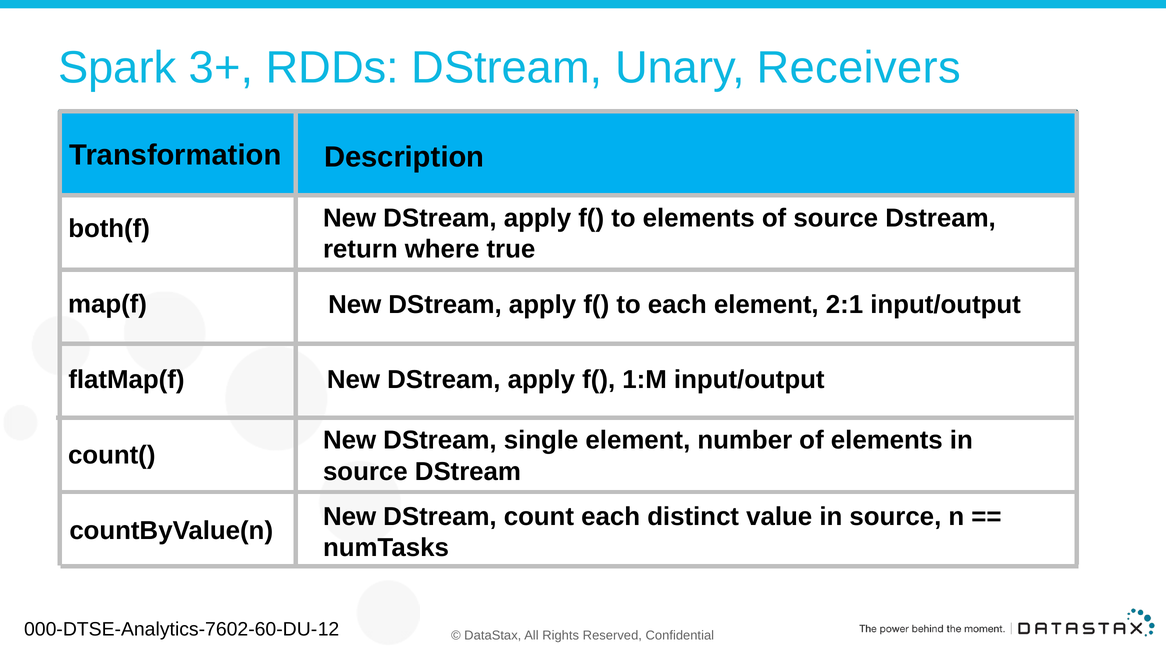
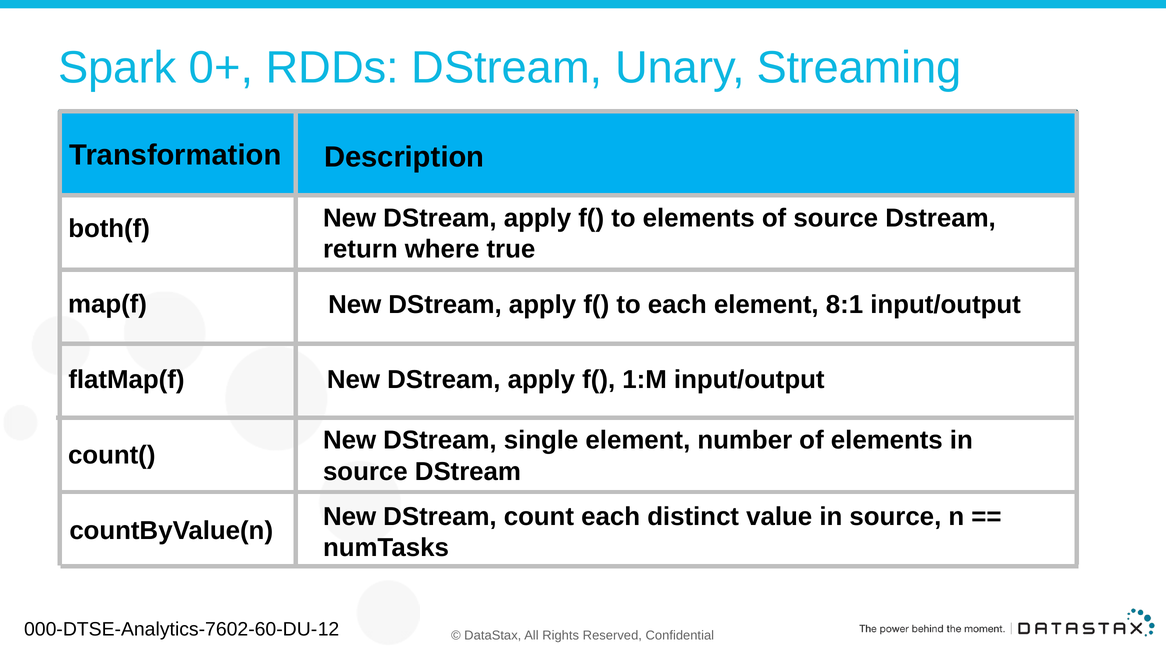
3+: 3+ -> 0+
Receivers: Receivers -> Streaming
2:1: 2:1 -> 8:1
